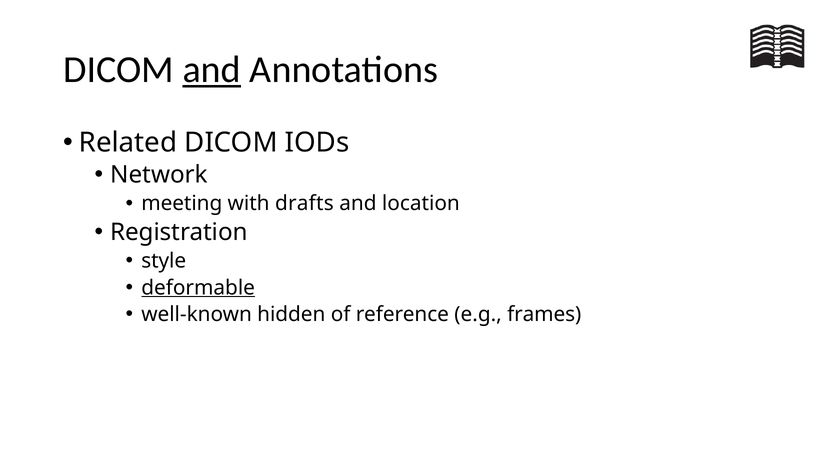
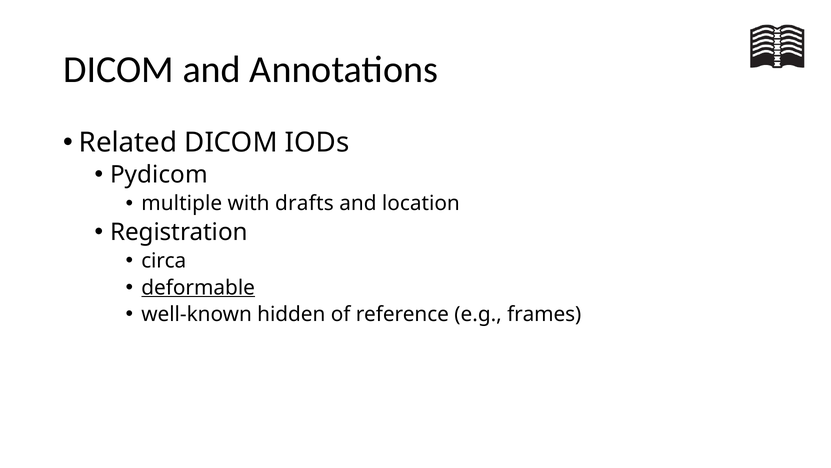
and at (212, 70) underline: present -> none
Network: Network -> Pydicom
meeting: meeting -> multiple
style: style -> circa
